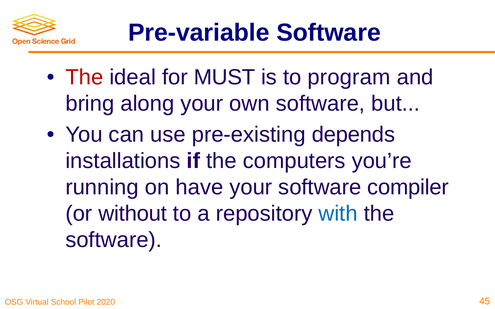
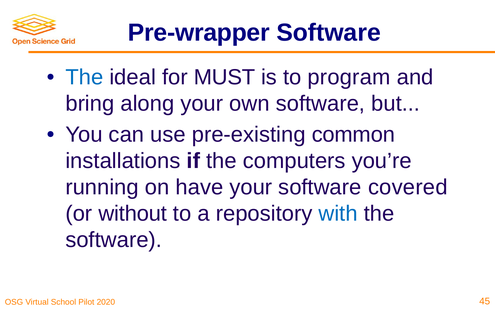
Pre-variable: Pre-variable -> Pre-wrapper
The at (84, 77) colour: red -> blue
depends: depends -> common
compiler: compiler -> covered
